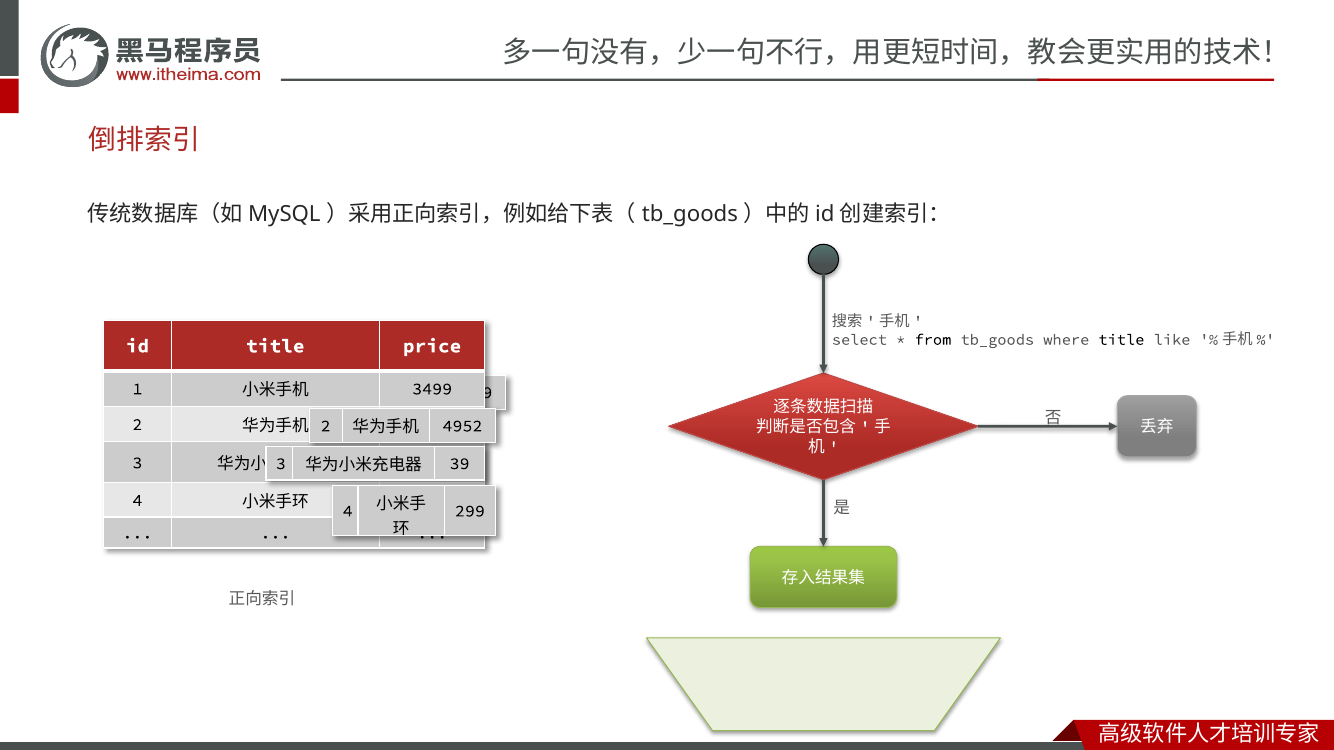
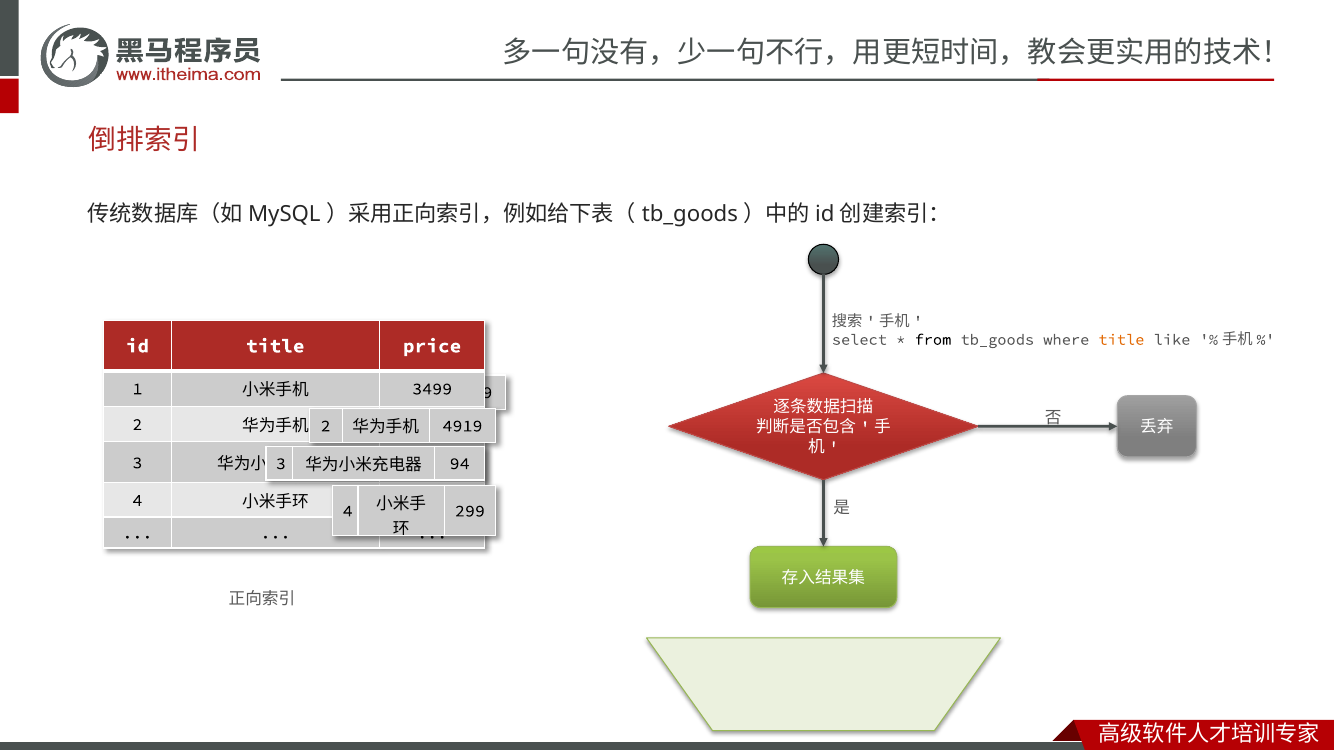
title at (1121, 340) colour: black -> orange
4952: 4952 -> 4919
39: 39 -> 94
